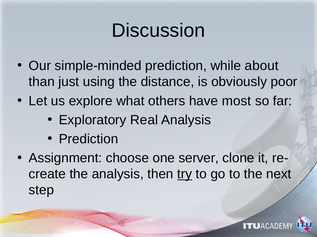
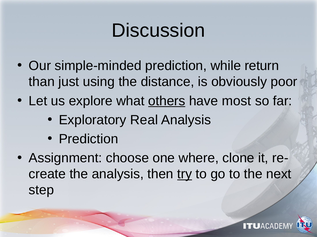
about: about -> return
others underline: none -> present
server: server -> where
